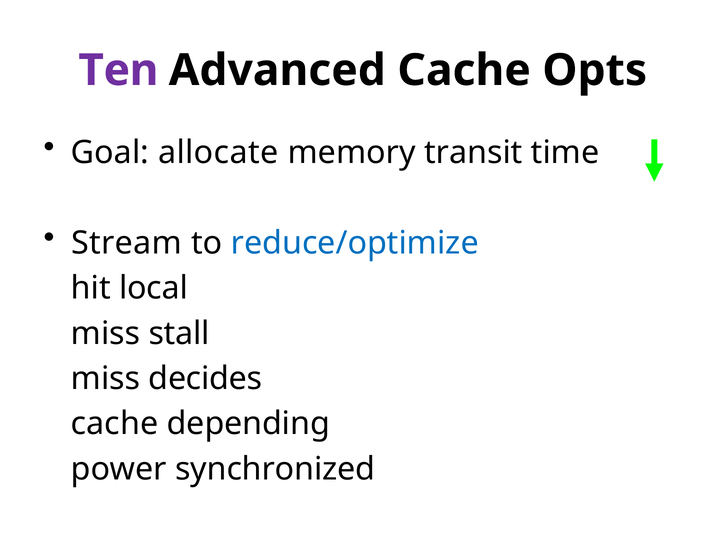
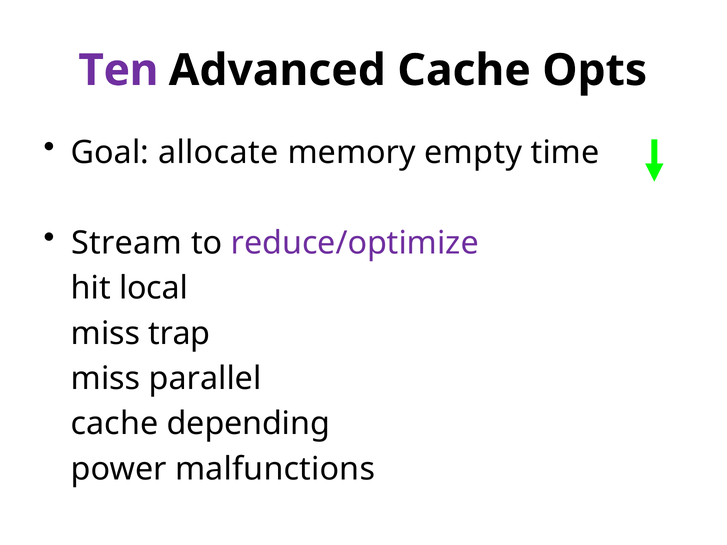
transit: transit -> empty
reduce/optimize colour: blue -> purple
stall: stall -> trap
decides: decides -> parallel
synchronized: synchronized -> malfunctions
